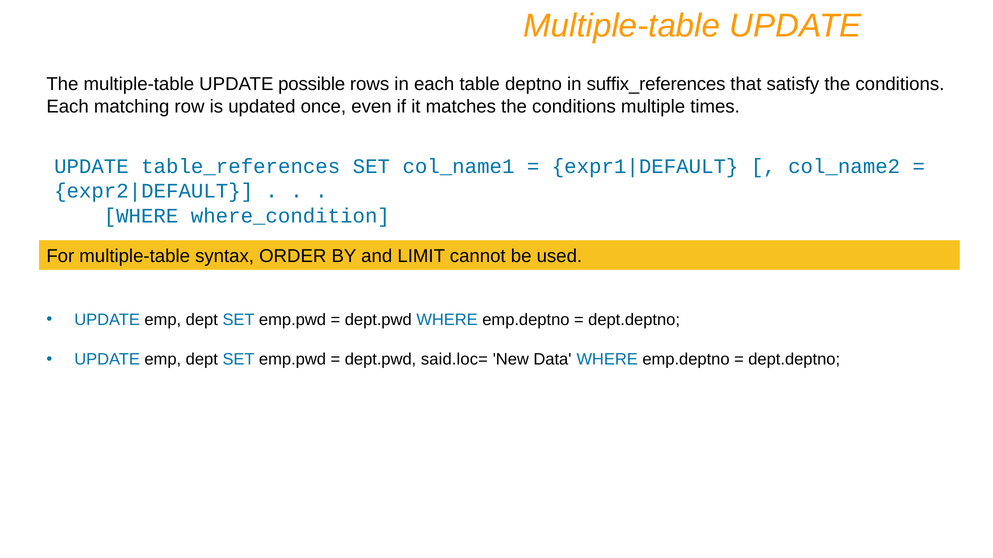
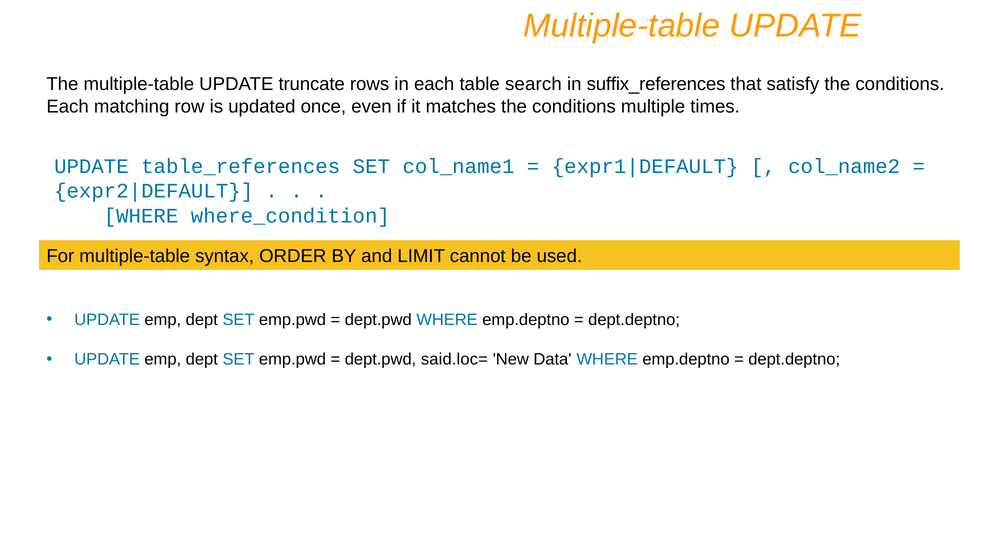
possible: possible -> truncate
deptno: deptno -> search
